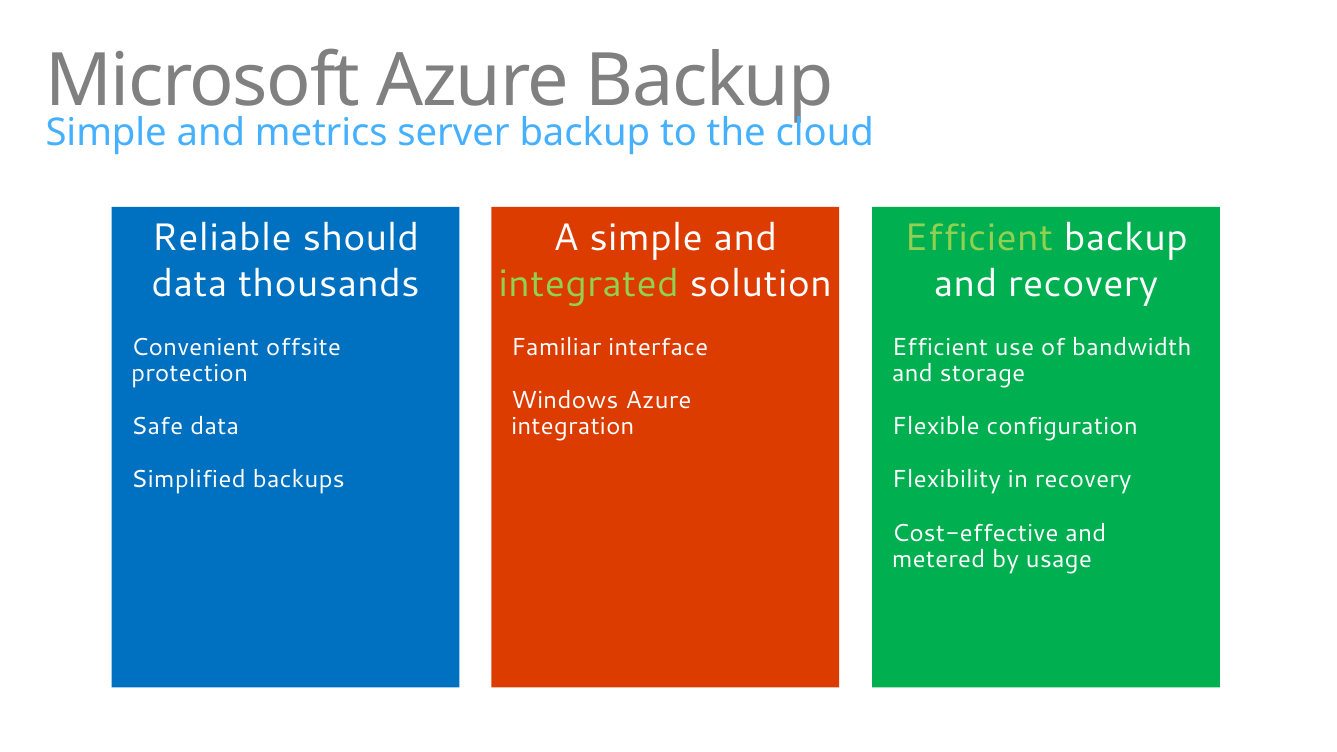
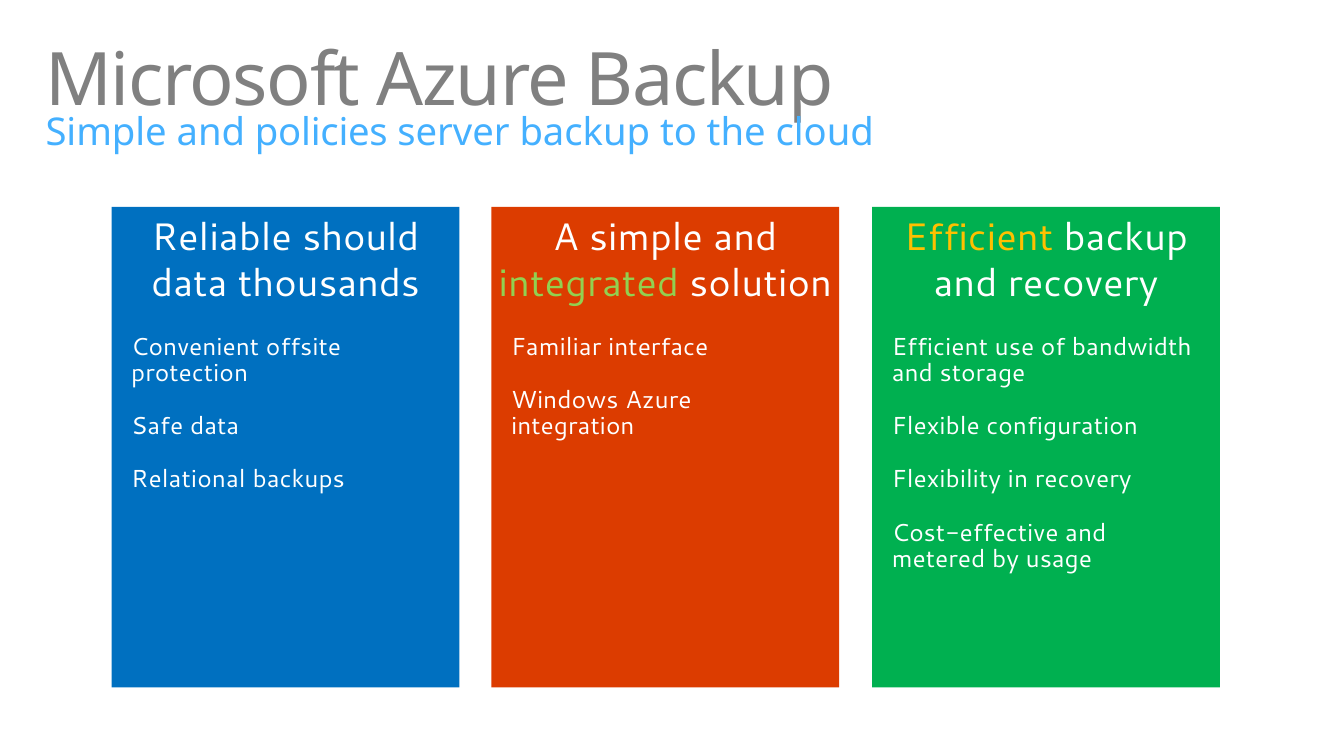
metrics: metrics -> policies
Efficient at (979, 238) colour: light green -> yellow
Simplified: Simplified -> Relational
